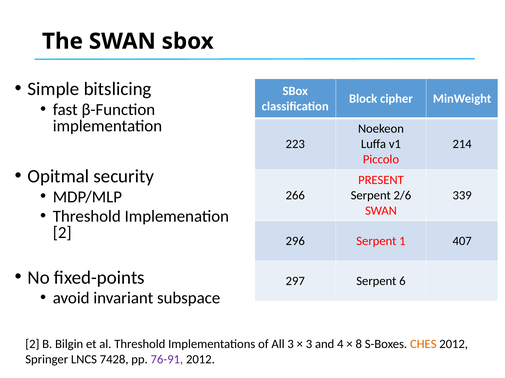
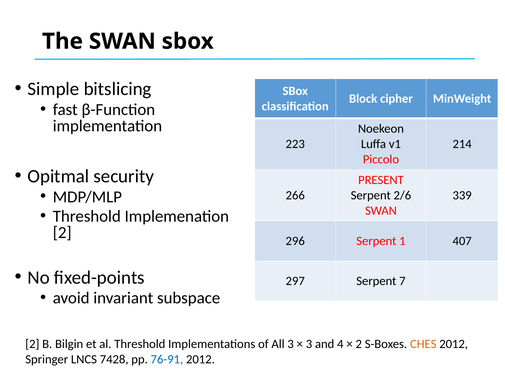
6: 6 -> 7
8 at (359, 345): 8 -> 2
76-91 colour: purple -> blue
